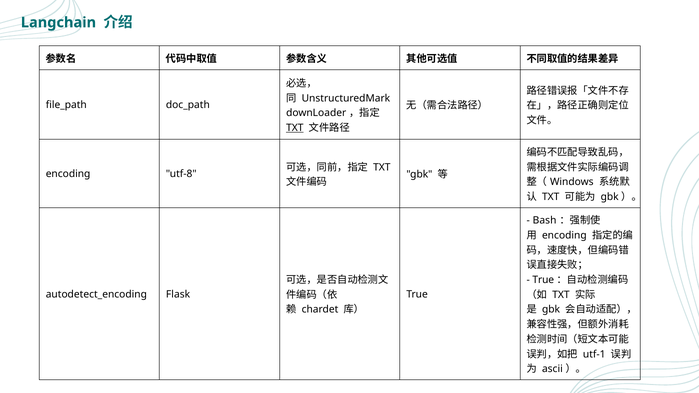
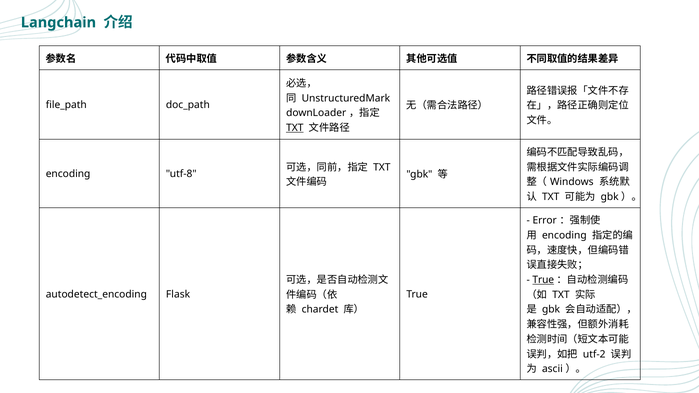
Bash: Bash -> Error
True at (543, 280) underline: none -> present
utf-1: utf-1 -> utf-2
